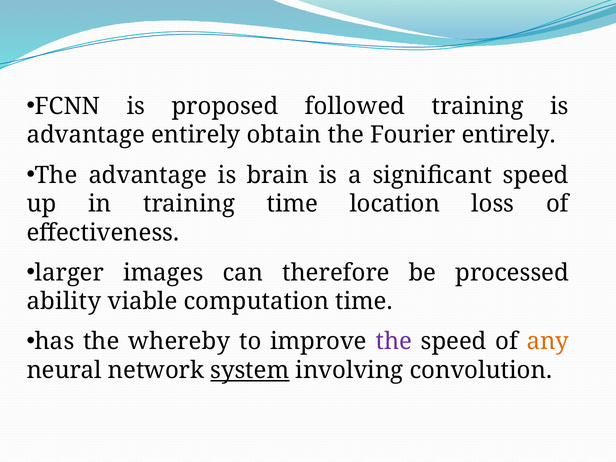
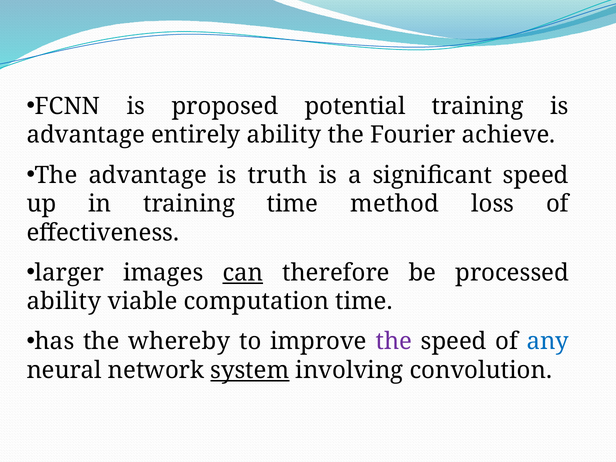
followed: followed -> potential
entirely obtain: obtain -> ability
Fourier entirely: entirely -> achieve
brain: brain -> truth
location: location -> method
can underline: none -> present
any colour: orange -> blue
